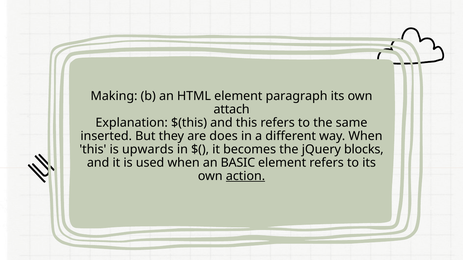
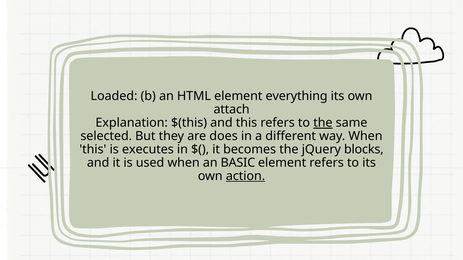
Making: Making -> Loaded
paragraph: paragraph -> everything
the at (323, 123) underline: none -> present
inserted: inserted -> selected
upwards: upwards -> executes
